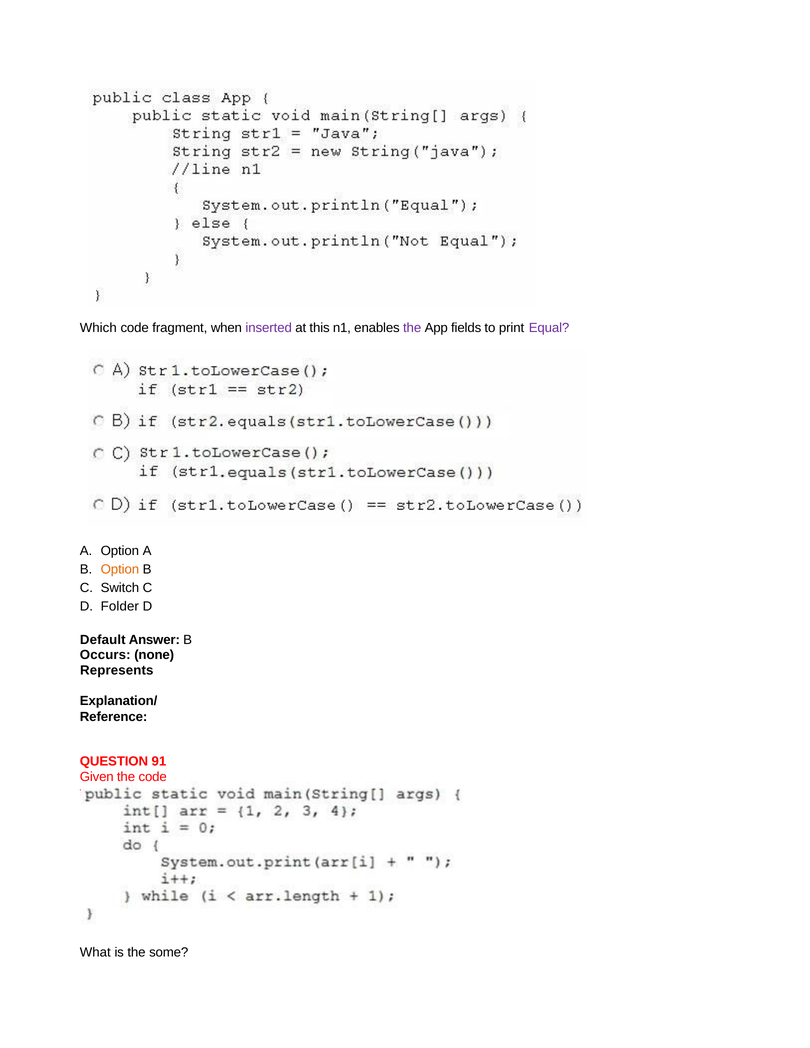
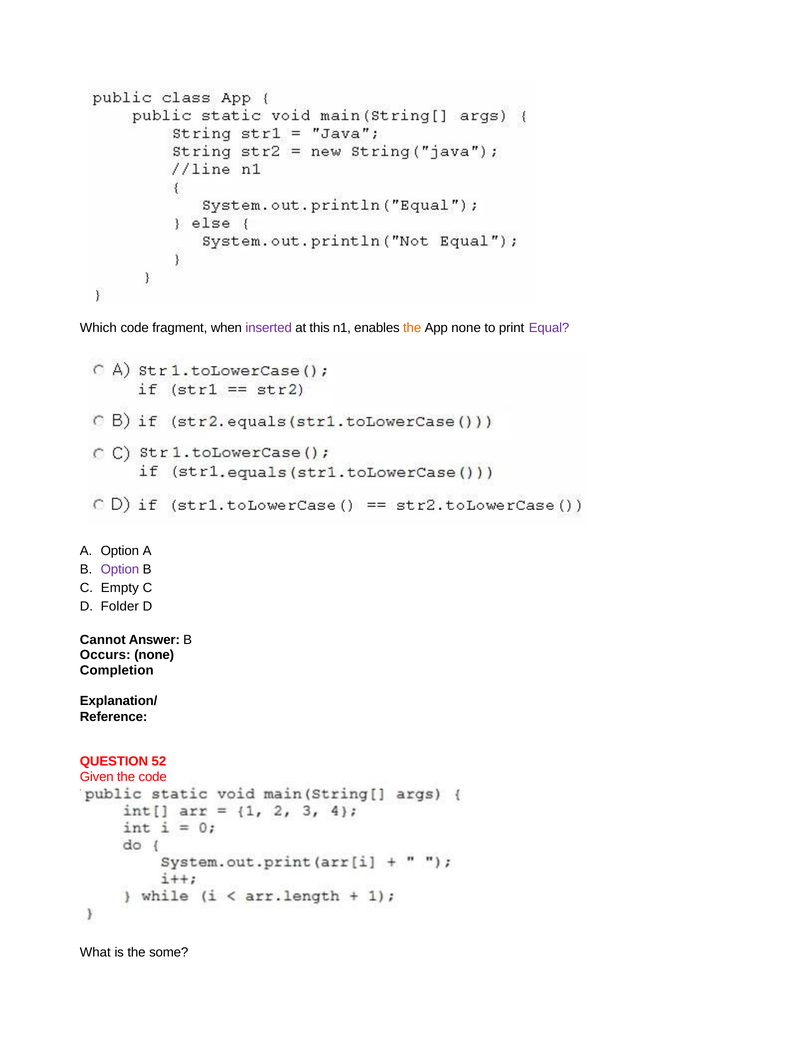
the at (412, 328) colour: purple -> orange
App fields: fields -> none
Option at (120, 570) colour: orange -> purple
Switch: Switch -> Empty
Default: Default -> Cannot
Represents: Represents -> Completion
91: 91 -> 52
